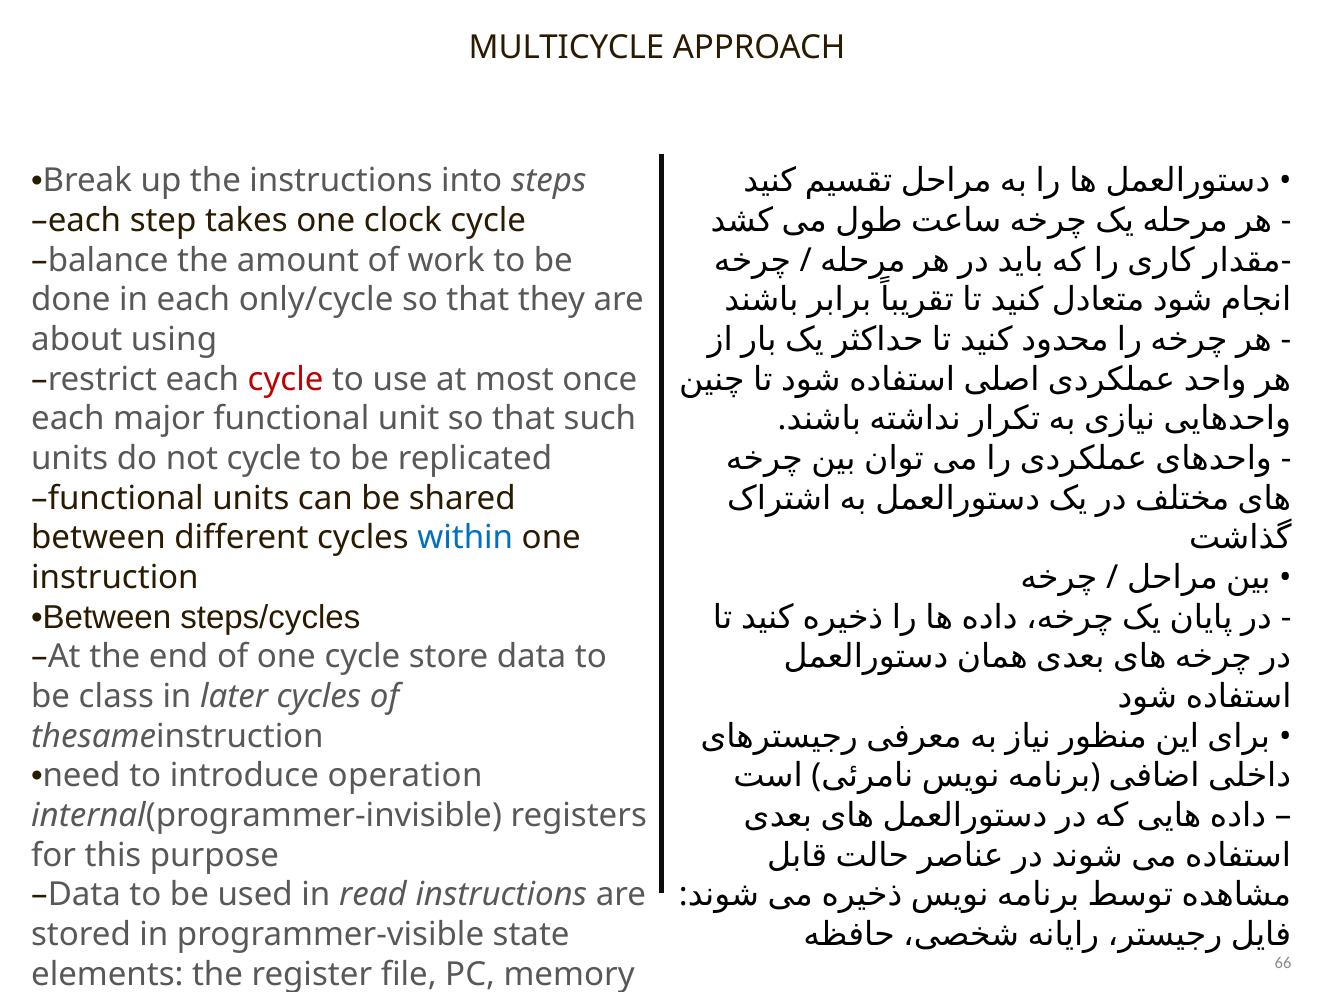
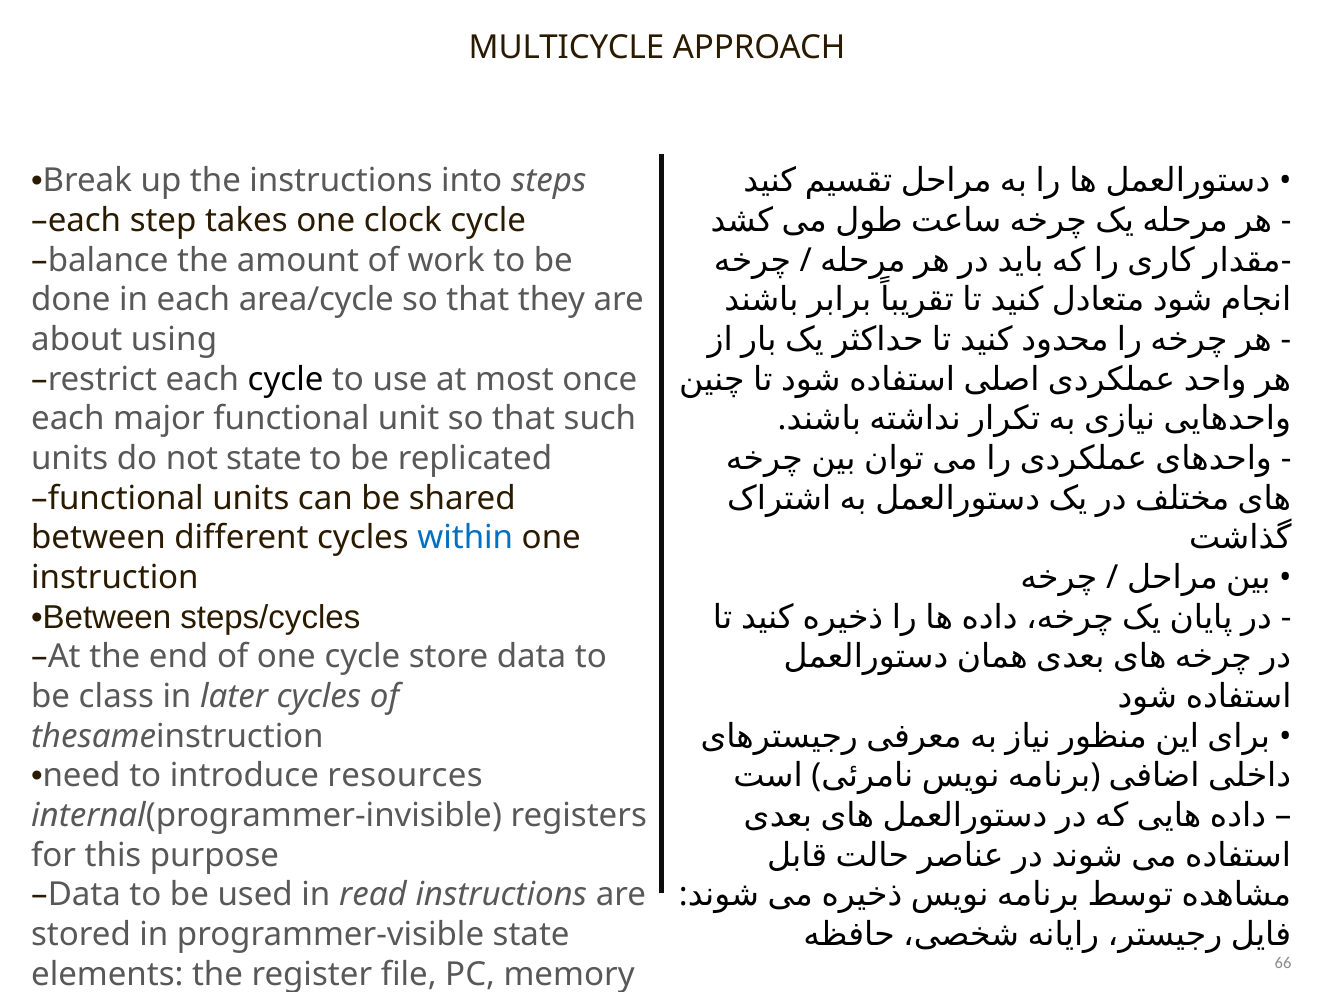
only/cycle: only/cycle -> area/cycle
cycle at (286, 379) colour: red -> black
not cycle: cycle -> state
operation: operation -> resources
